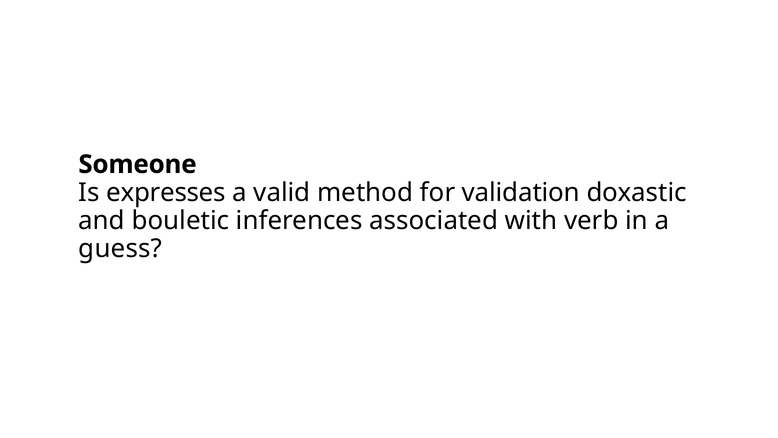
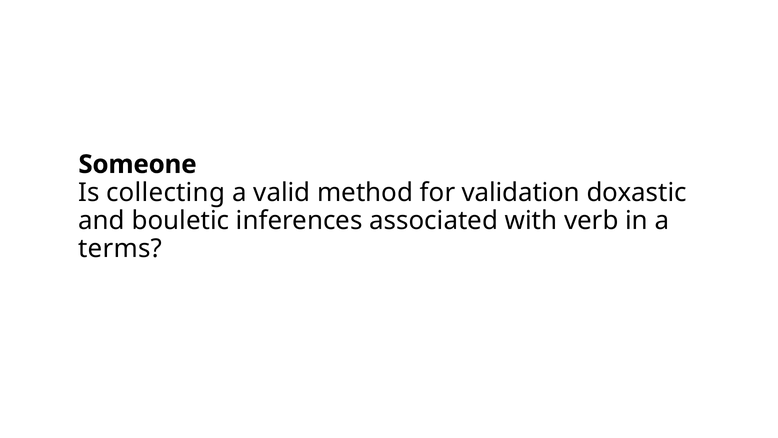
expresses: expresses -> collecting
guess: guess -> terms
